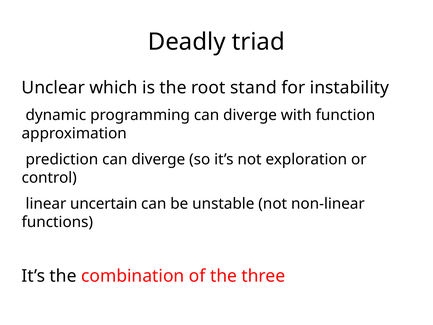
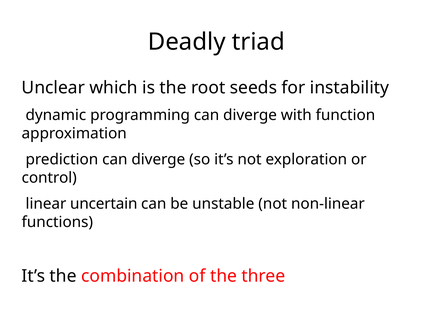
stand: stand -> seeds
